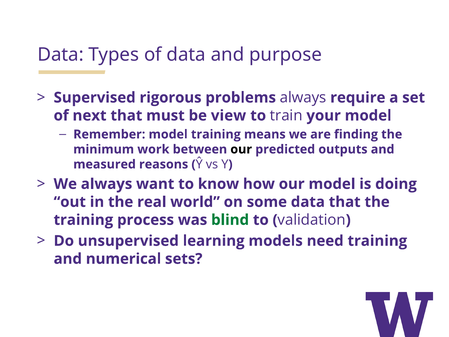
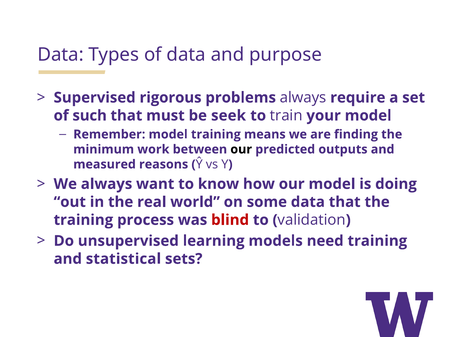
next: next -> such
view: view -> seek
blind colour: green -> red
numerical: numerical -> statistical
